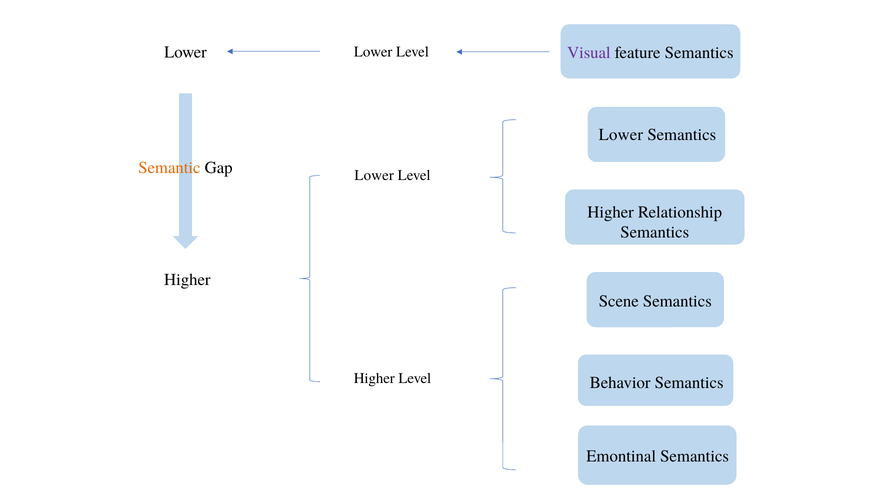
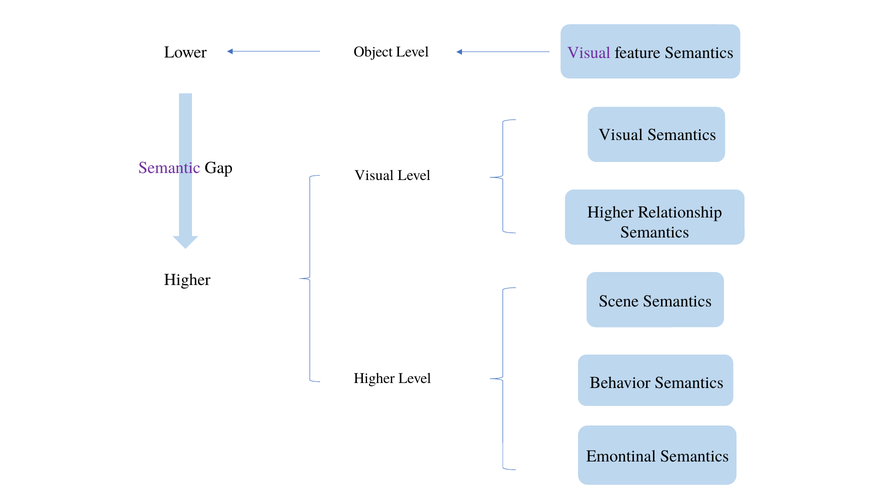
Lower at (373, 52): Lower -> Object
Lower at (621, 135): Lower -> Visual
Semantic colour: orange -> purple
Lower at (374, 175): Lower -> Visual
